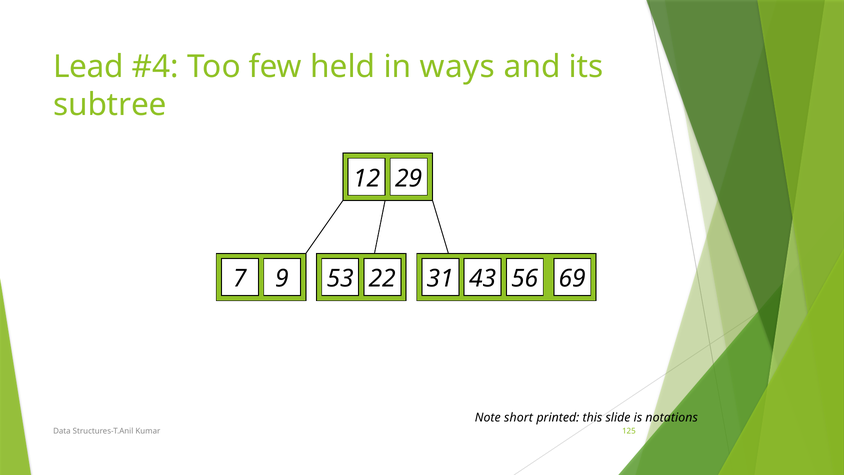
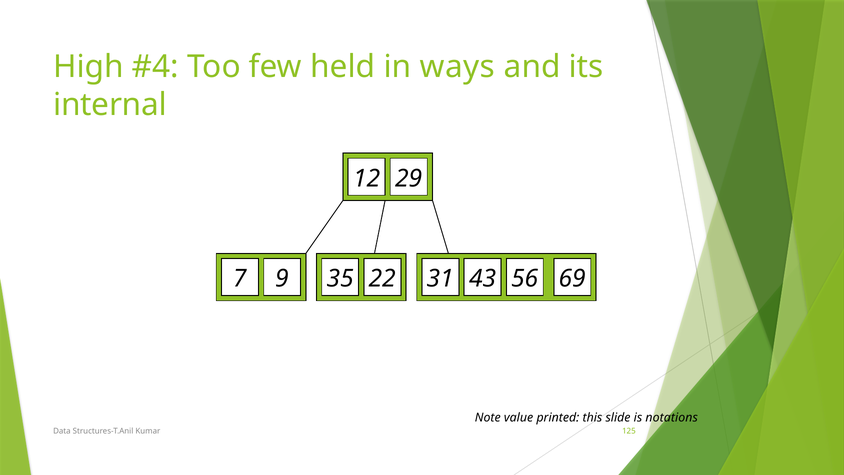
Lead: Lead -> High
subtree: subtree -> internal
53: 53 -> 35
short: short -> value
